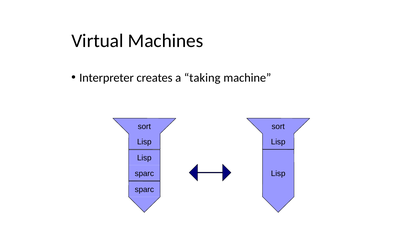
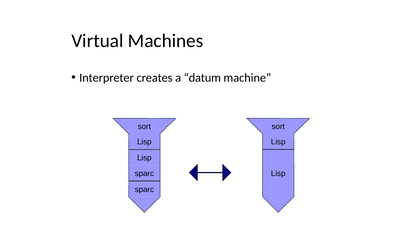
taking: taking -> datum
